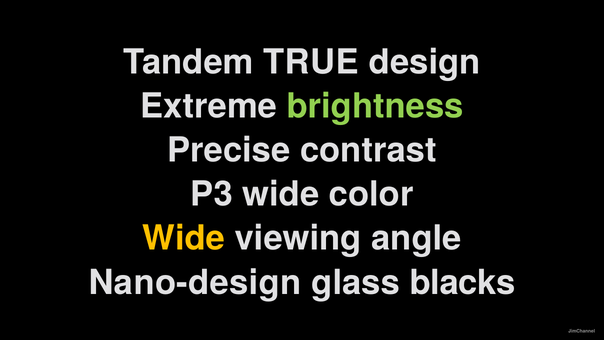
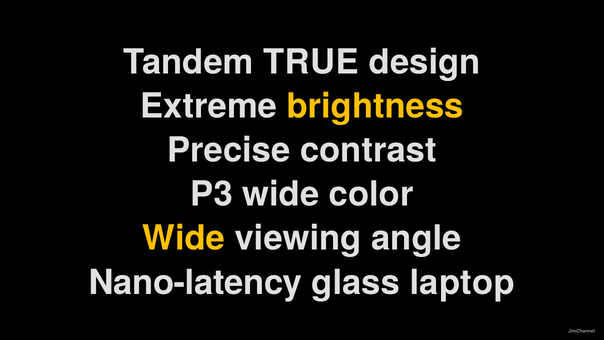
brightness colour: light green -> yellow
Nano-design: Nano-design -> Nano-latency
blacks: blacks -> laptop
